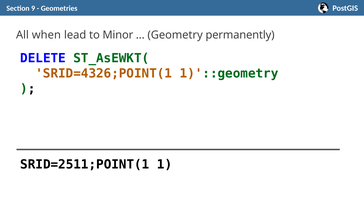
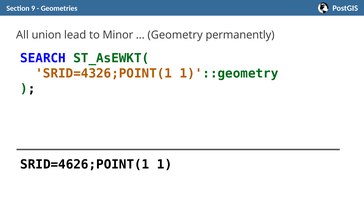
when: when -> union
DELETE: DELETE -> SEARCH
SRID=2511;POINT(1: SRID=2511;POINT(1 -> SRID=4626;POINT(1
